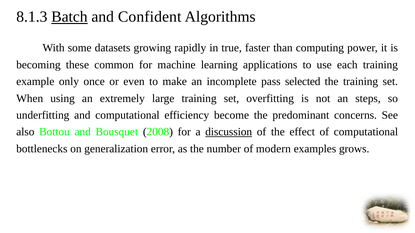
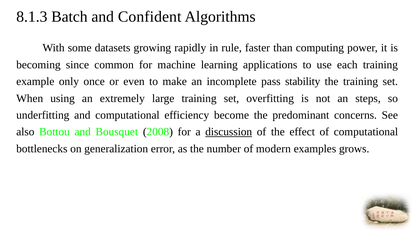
Batch underline: present -> none
true: true -> rule
these: these -> since
selected: selected -> stability
